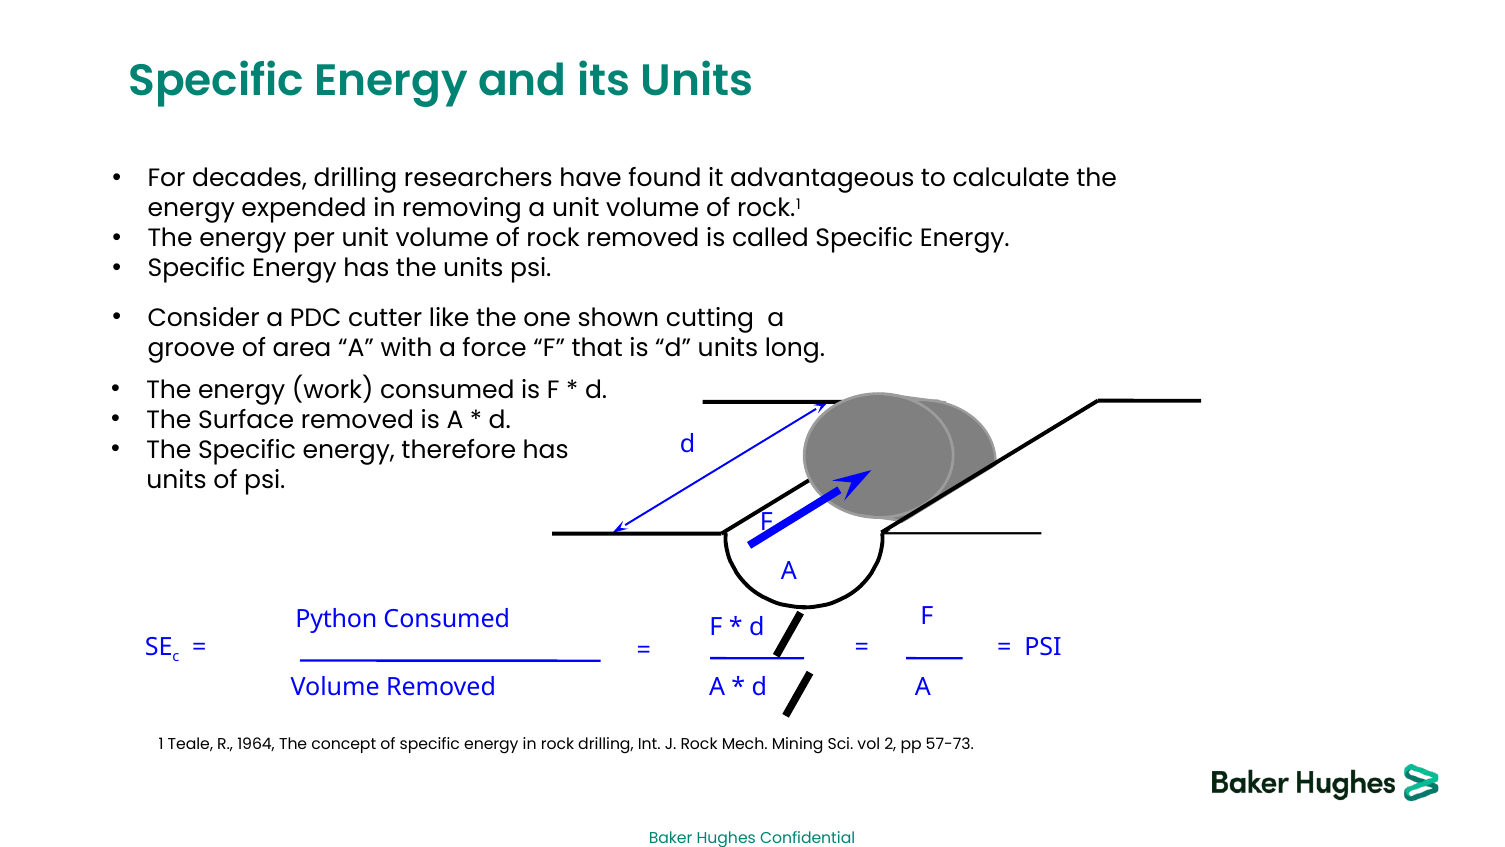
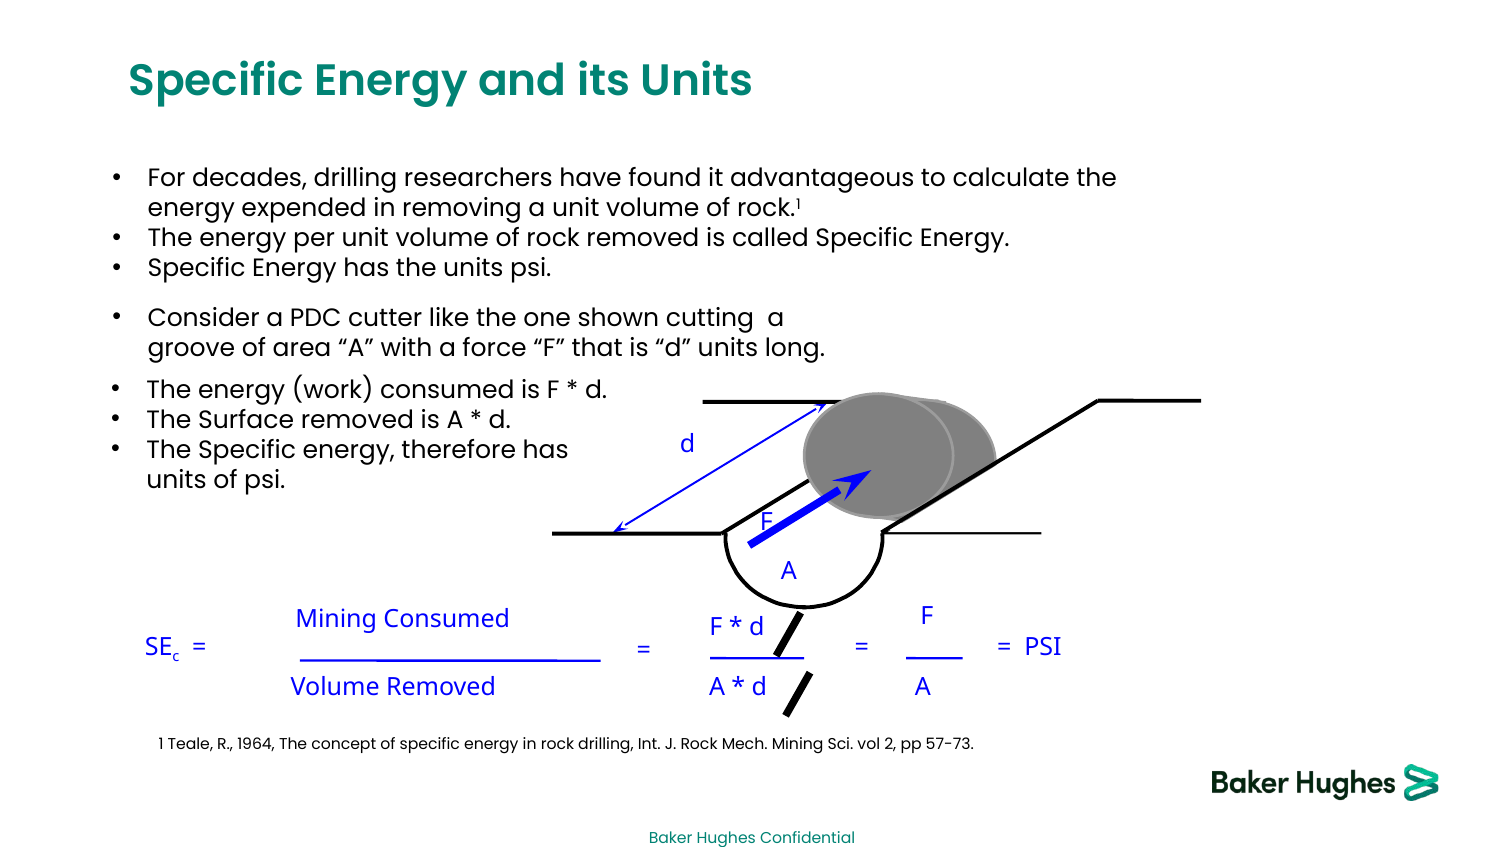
Python at (336, 619): Python -> Mining
